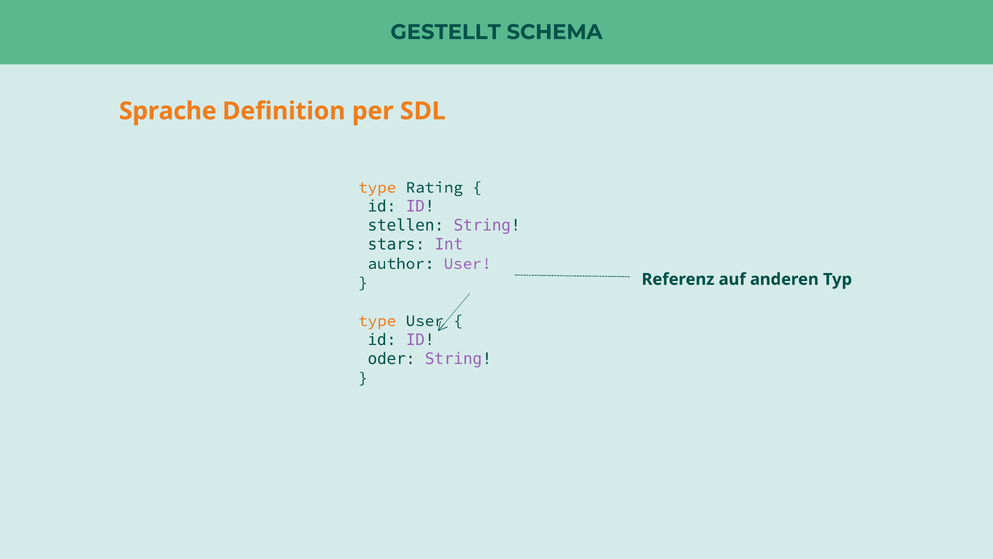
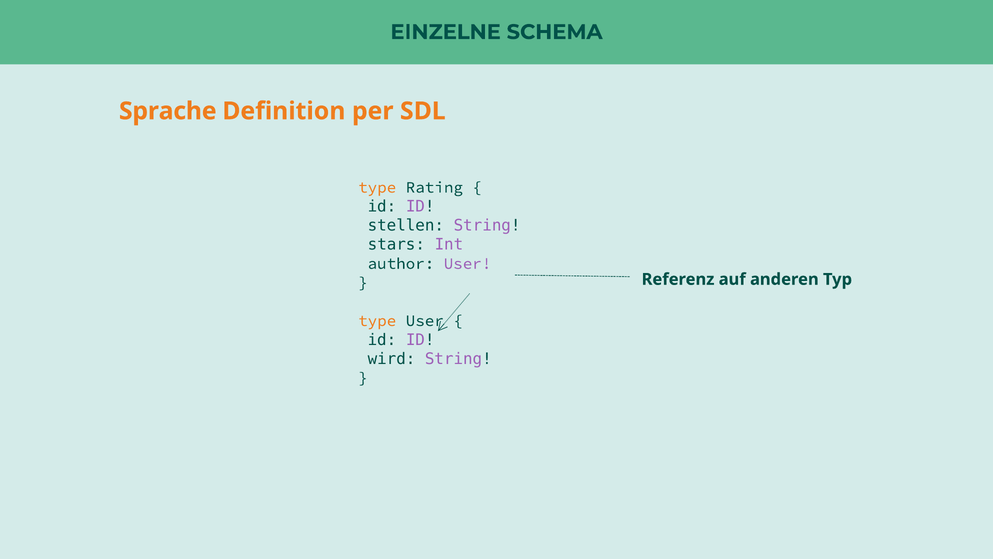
GESTELLT: GESTELLT -> EINZELNE
oder: oder -> wird
